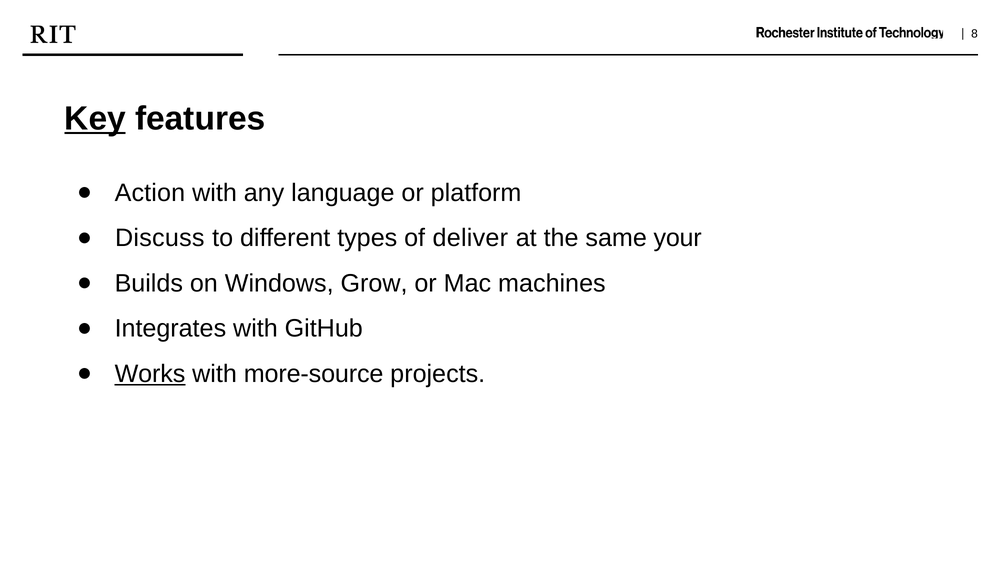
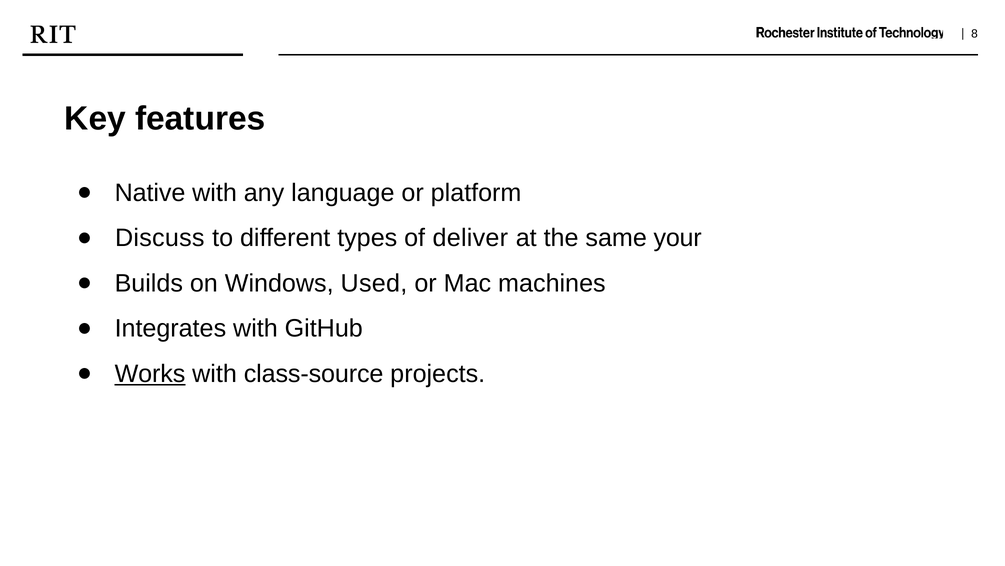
Key underline: present -> none
Action: Action -> Native
Grow: Grow -> Used
more-source: more-source -> class-source
